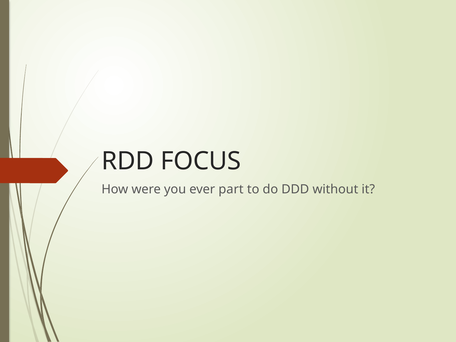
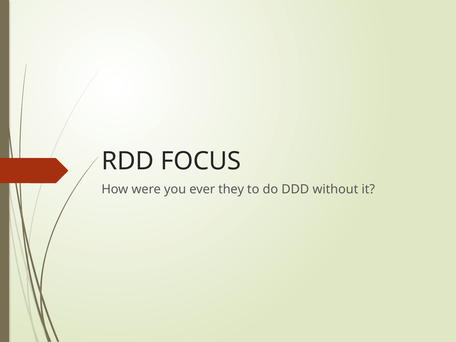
part: part -> they
